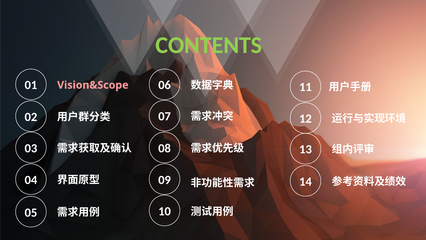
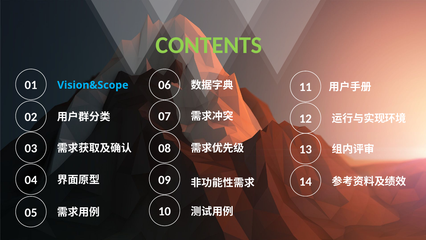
Vision&Scope colour: pink -> light blue
